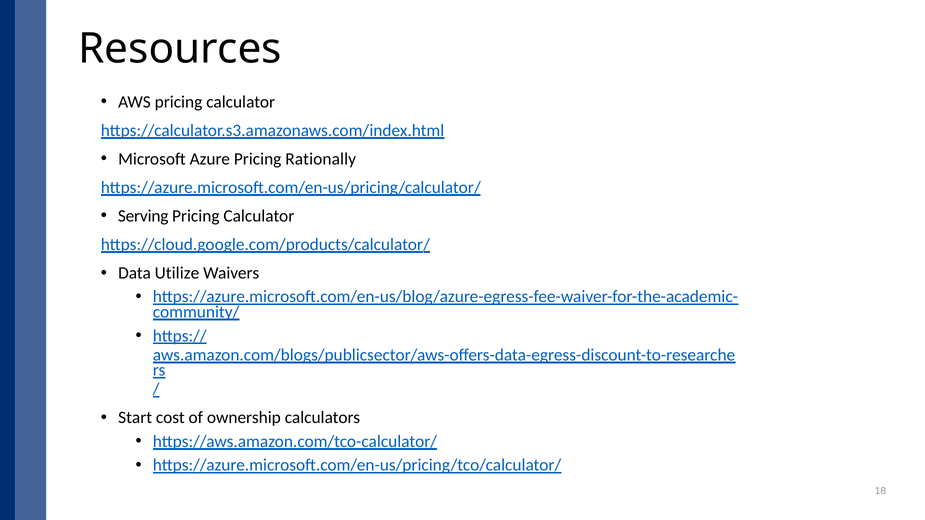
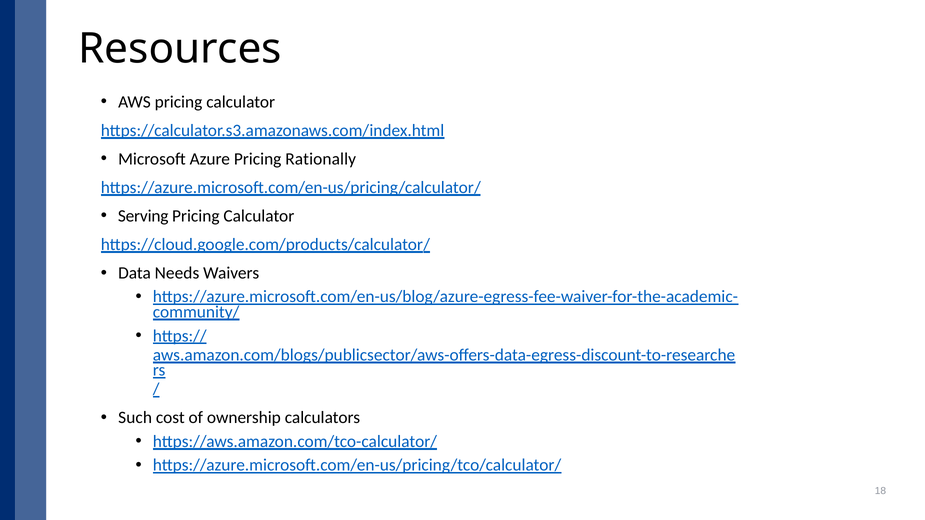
Utilize: Utilize -> Needs
Start: Start -> Such
